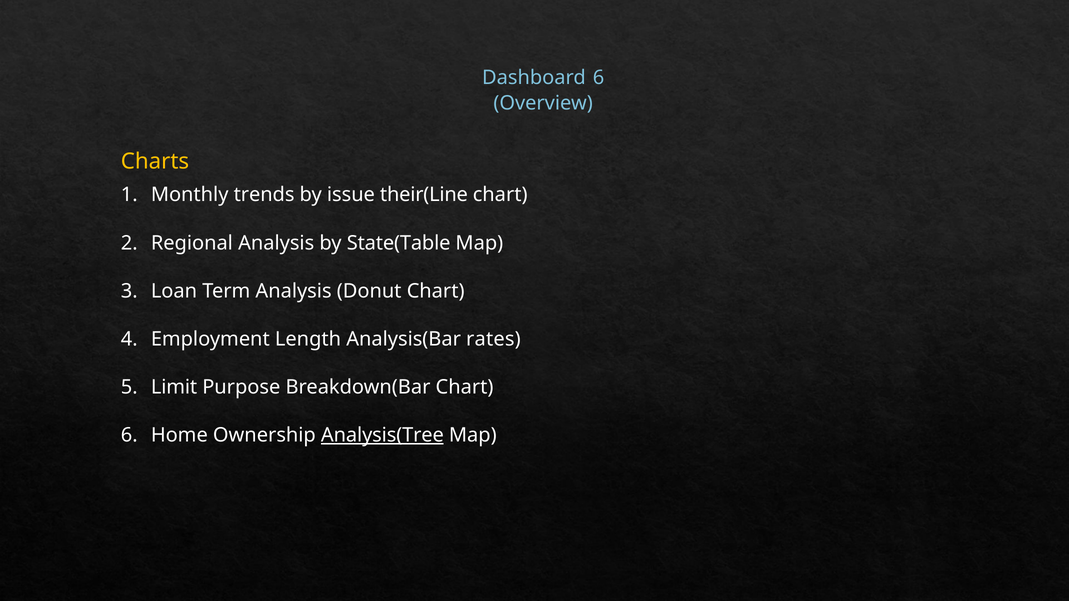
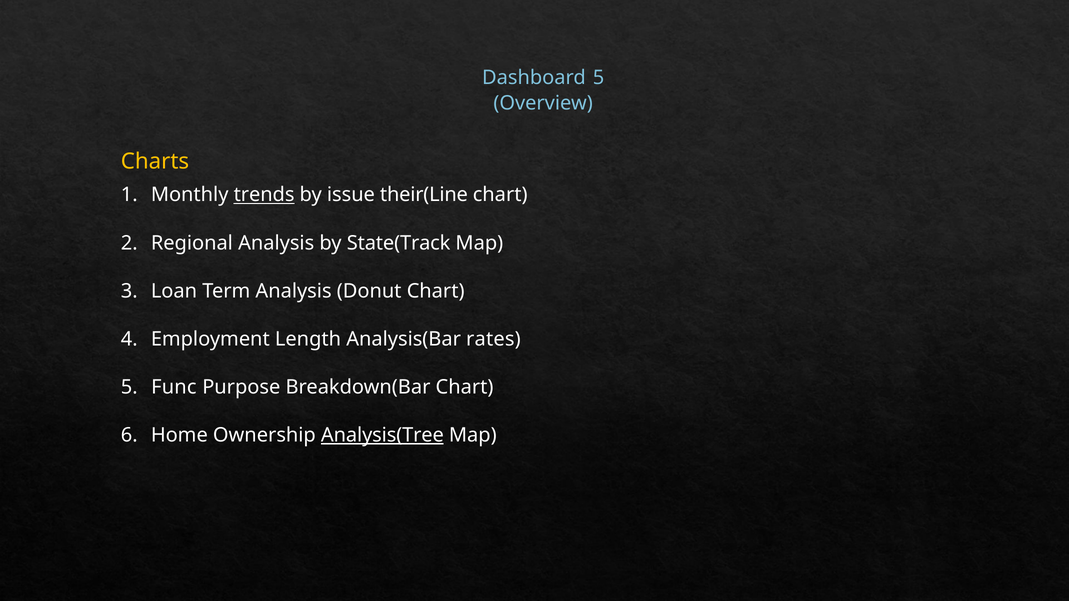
Dashboard 6: 6 -> 5
trends underline: none -> present
State(Table: State(Table -> State(Track
Limit: Limit -> Func
